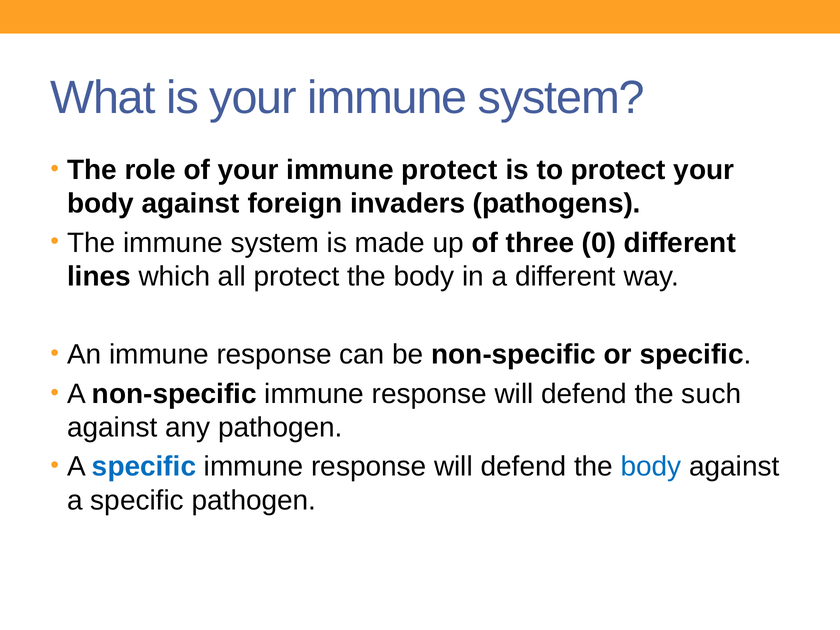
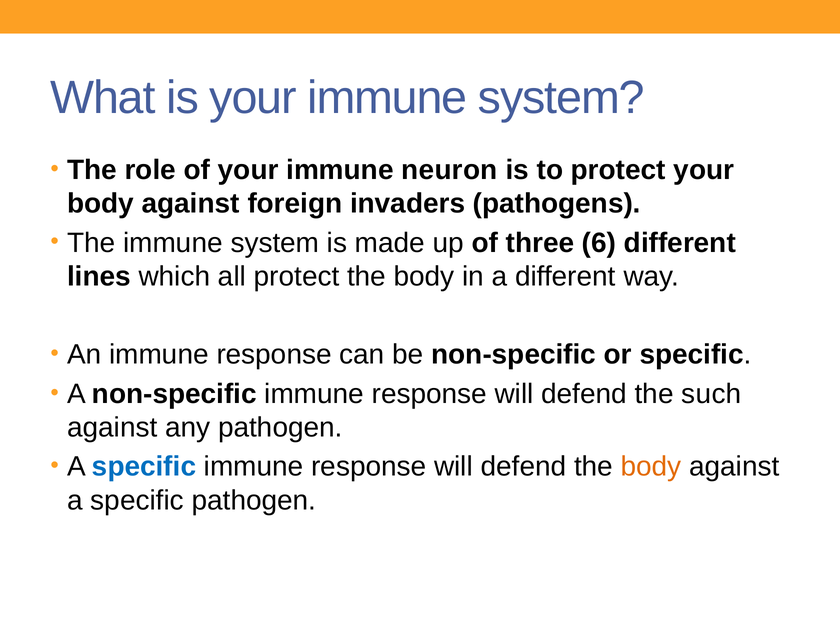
immune protect: protect -> neuron
0: 0 -> 6
body at (651, 467) colour: blue -> orange
